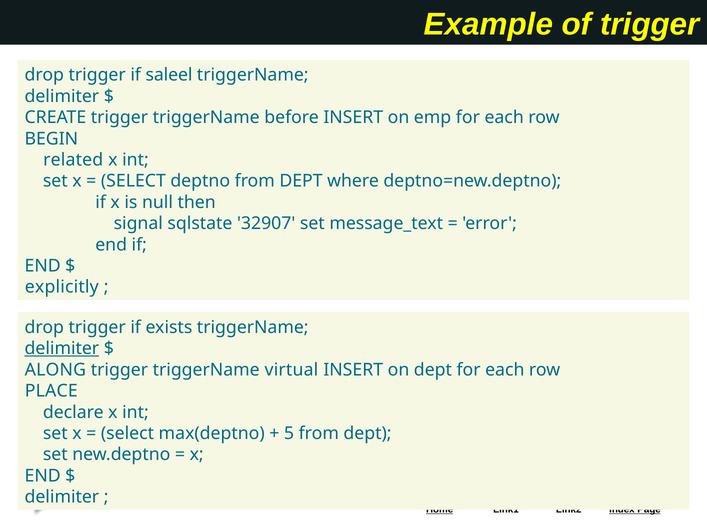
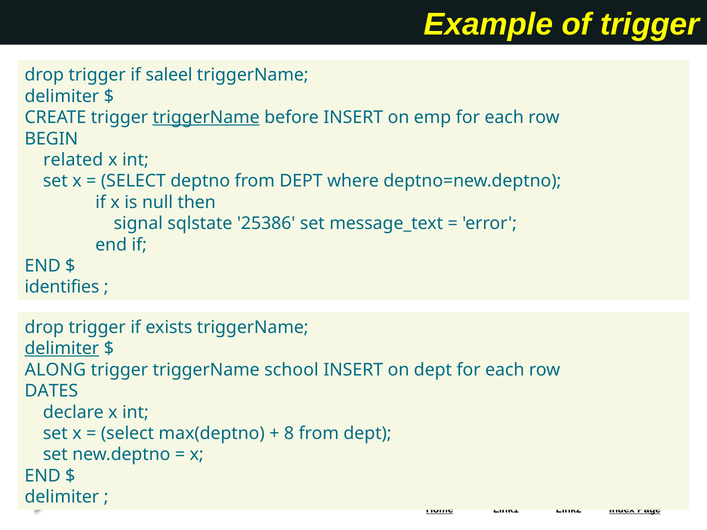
triggerName at (206, 118) underline: none -> present
32907: 32907 -> 25386
explicitly: explicitly -> identifies
virtual: virtual -> school
PLACE: PLACE -> DATES
5: 5 -> 8
